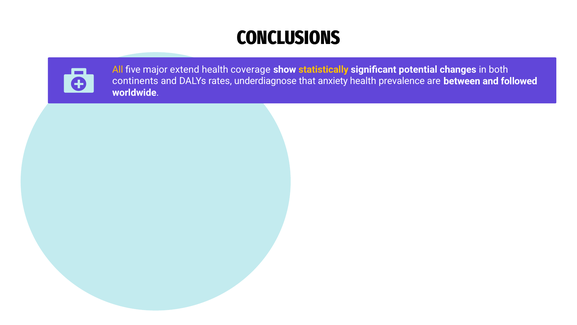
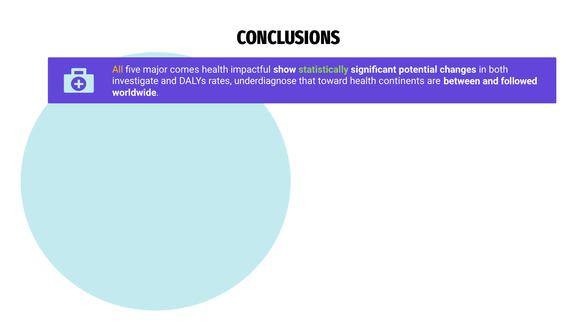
extend: extend -> comes
coverage: coverage -> impactful
statistically colour: yellow -> light green
continents: continents -> investigate
anxiety: anxiety -> toward
prevalence: prevalence -> continents
